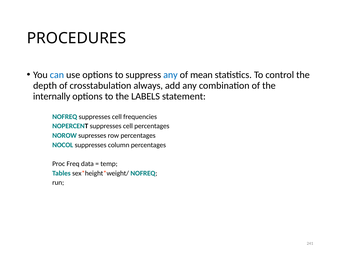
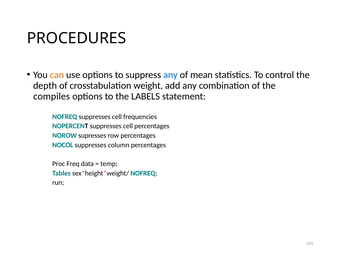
can colour: blue -> orange
always: always -> weight
internally: internally -> compiles
